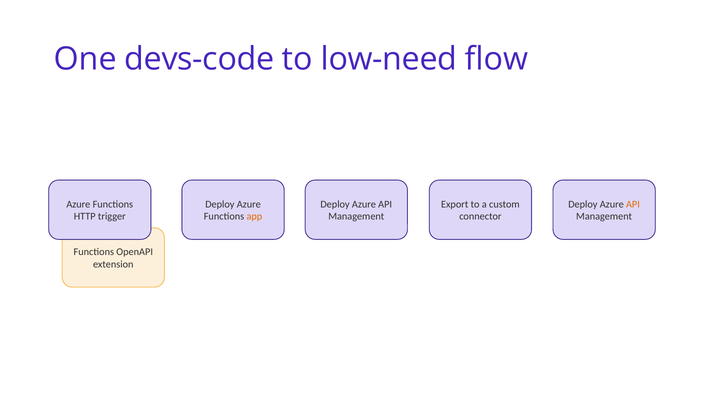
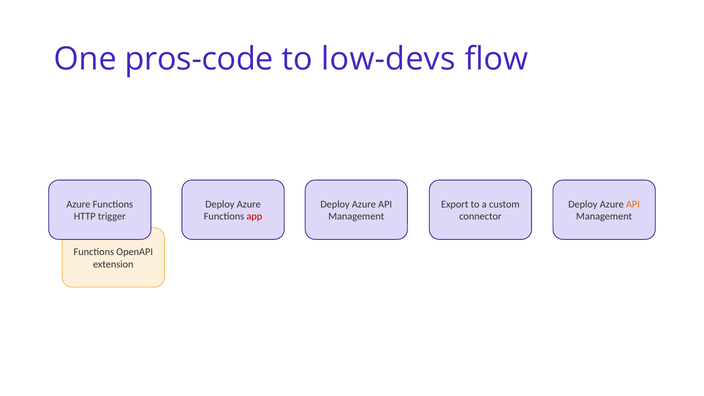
devs-code: devs-code -> pros-code
low-need: low-need -> low-devs
app colour: orange -> red
